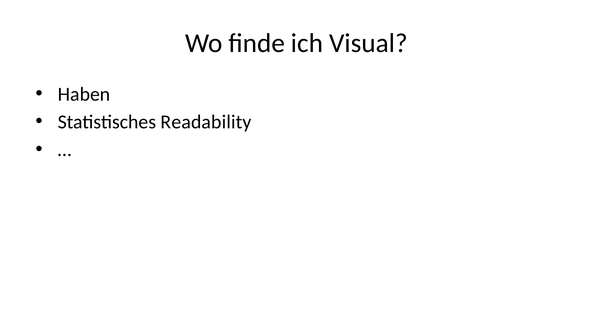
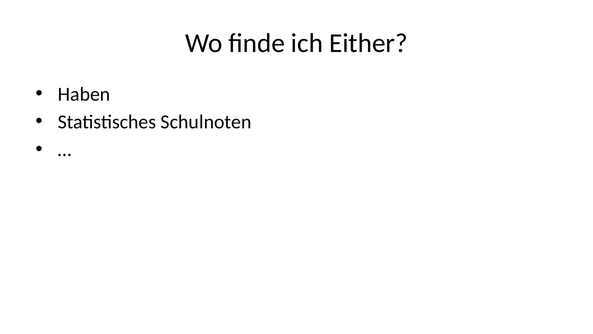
Visual: Visual -> Either
Readability: Readability -> Schulnoten
